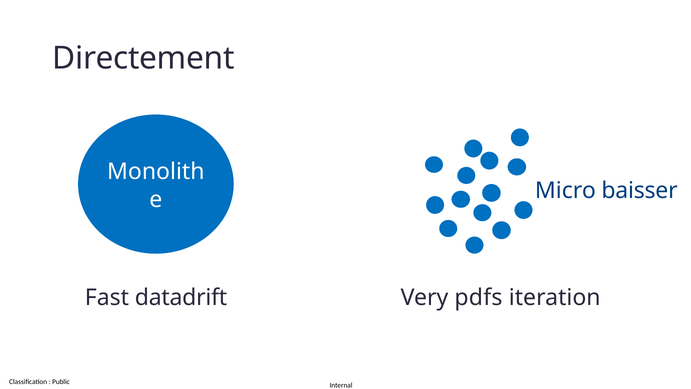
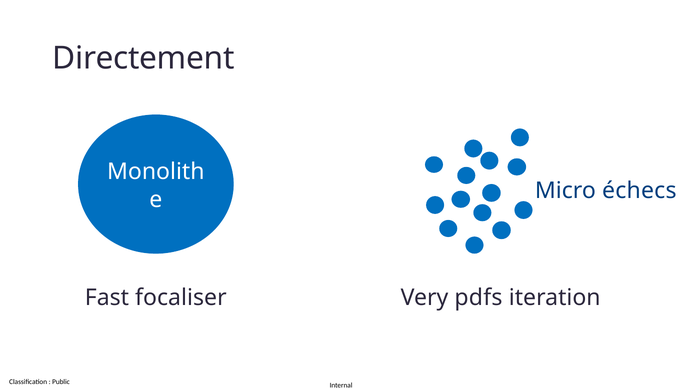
baisser: baisser -> échecs
datadrift: datadrift -> focaliser
